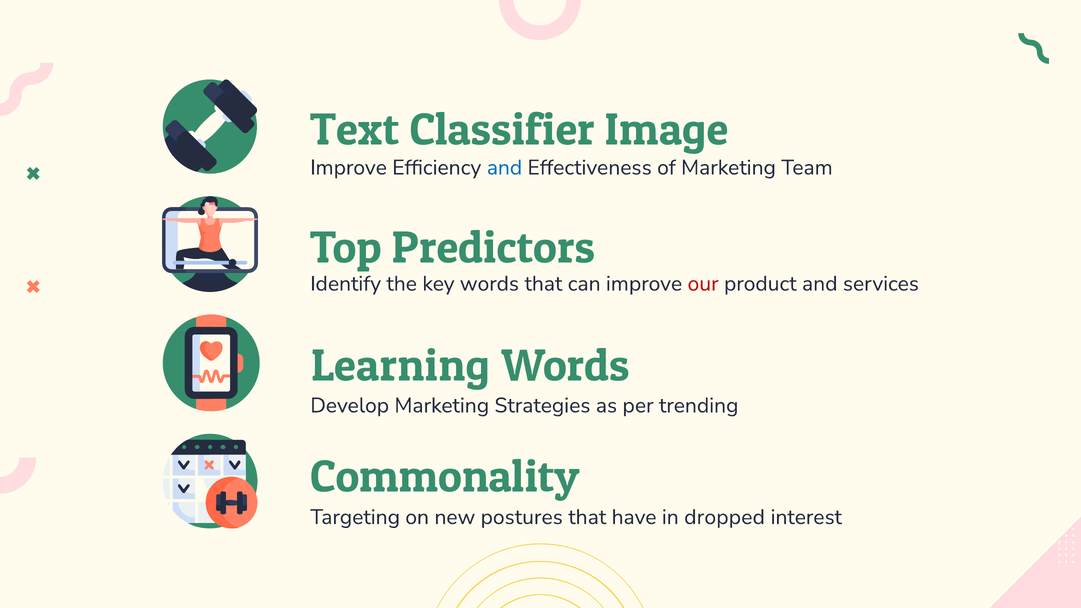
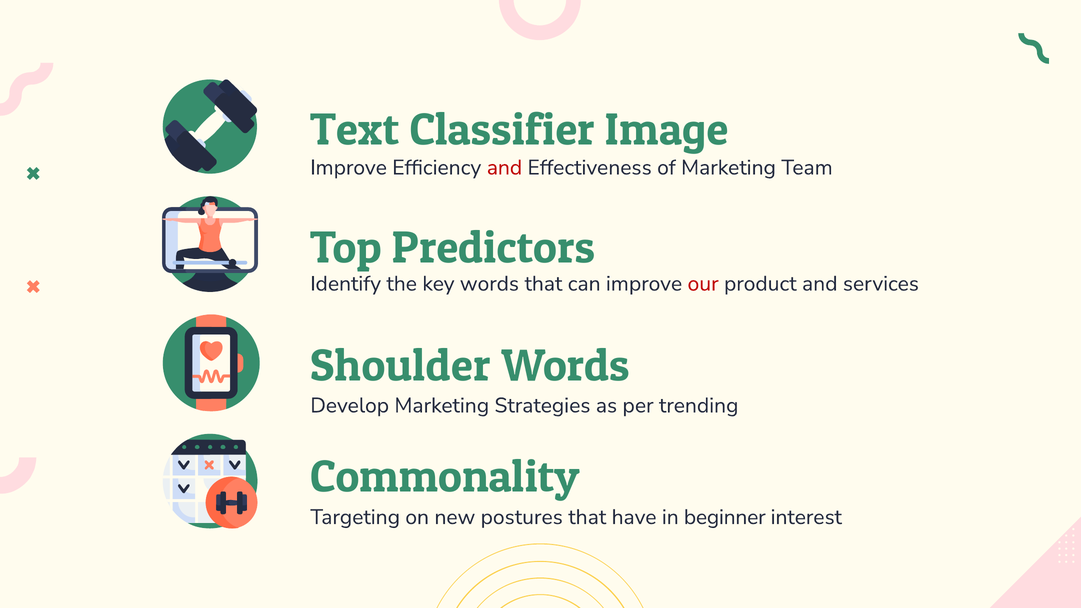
and at (504, 168) colour: blue -> red
Learning: Learning -> Shoulder
dropped: dropped -> beginner
